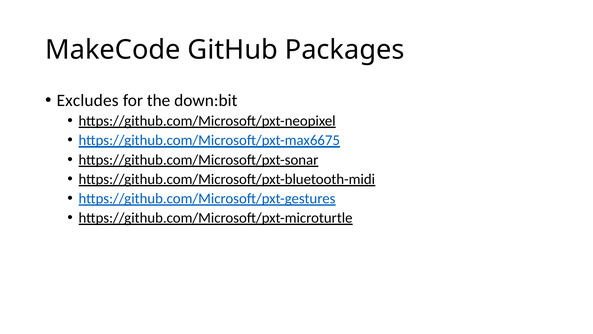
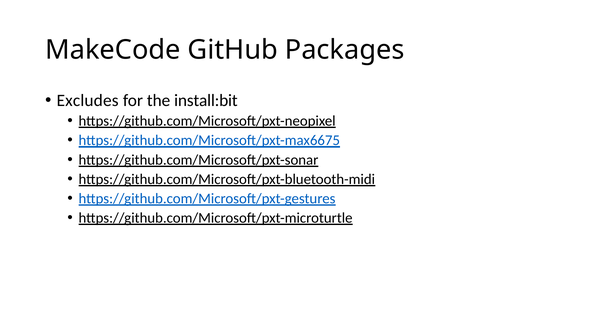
down:bit: down:bit -> install:bit
